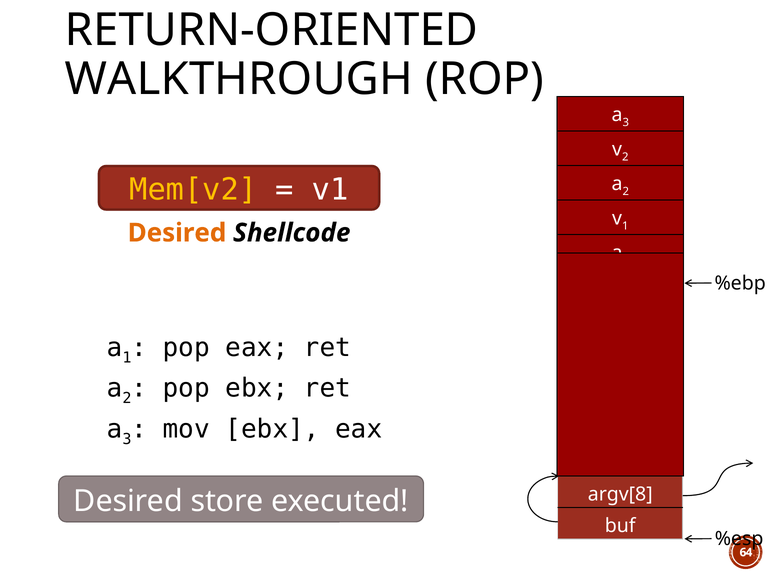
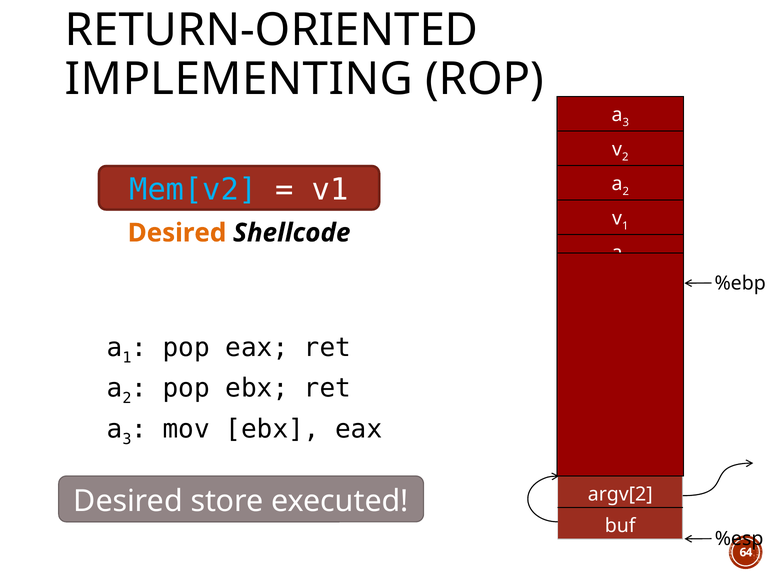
WALKTHROUGH: WALKTHROUGH -> IMPLEMENTING
Mem[v2 colour: yellow -> light blue
argv[8: argv[8 -> argv[2
